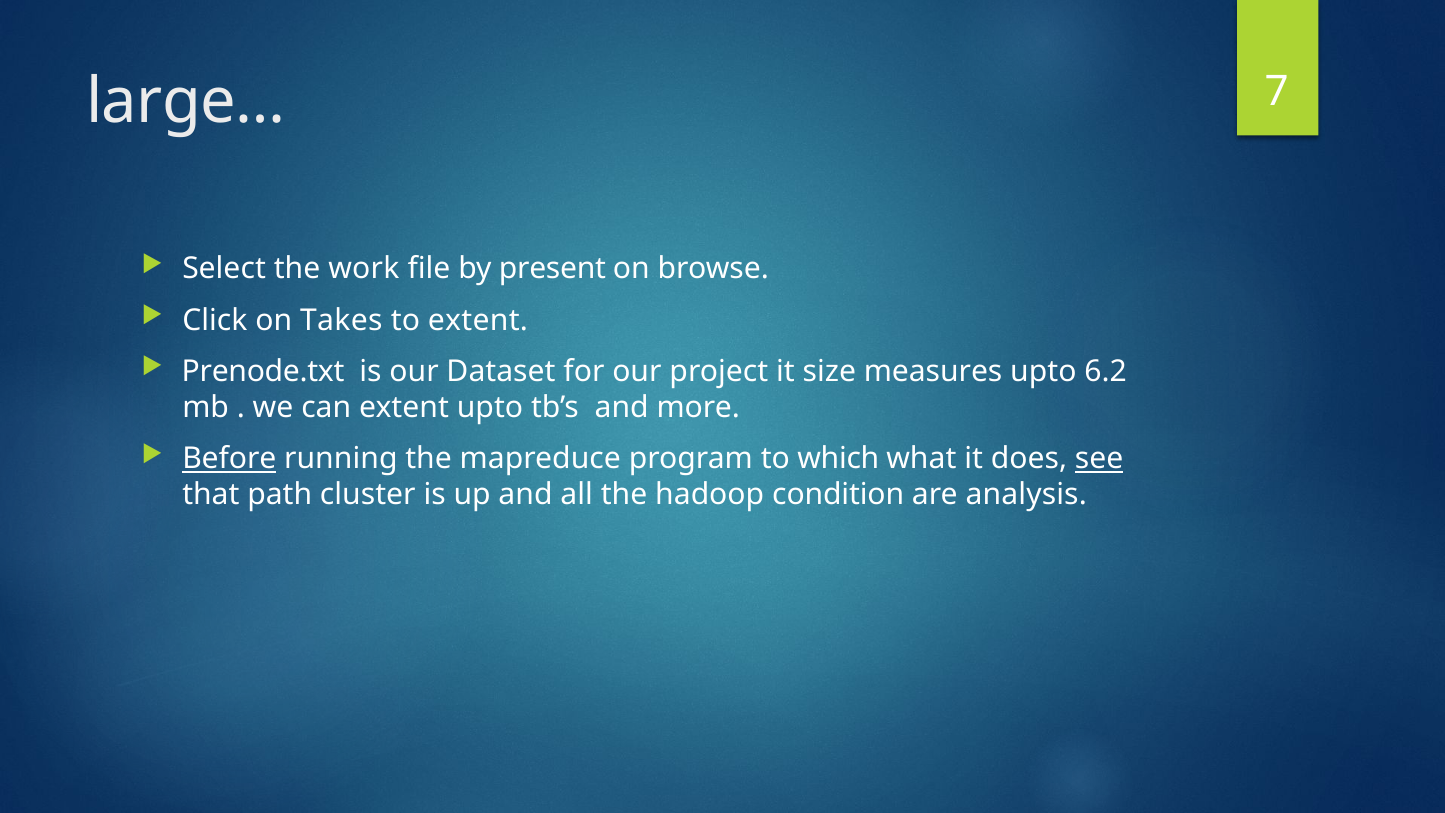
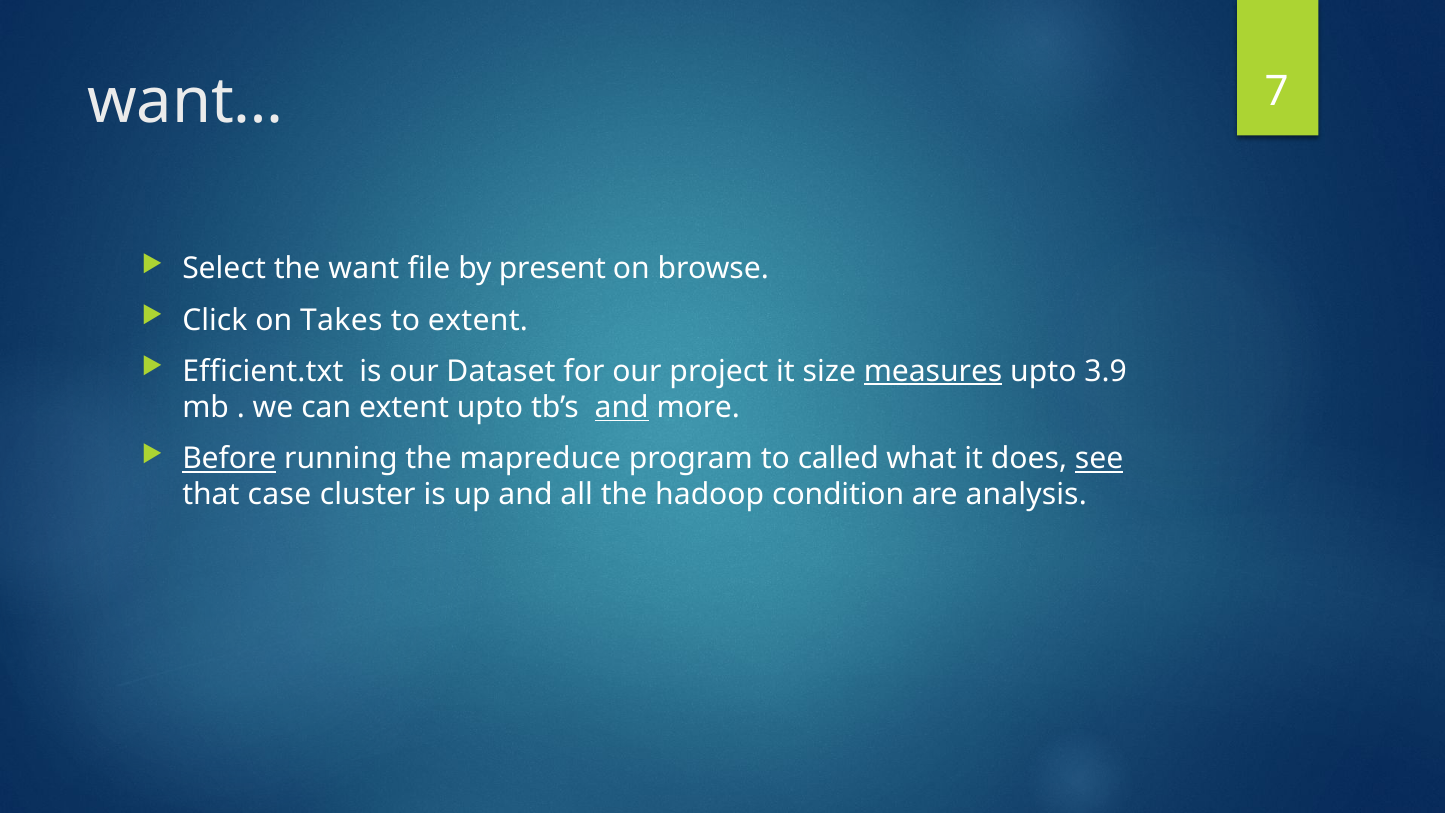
large…: large… -> want…
work: work -> want
Prenode.txt: Prenode.txt -> Efficient.txt
measures underline: none -> present
6.2: 6.2 -> 3.9
and at (622, 407) underline: none -> present
which: which -> called
path: path -> case
